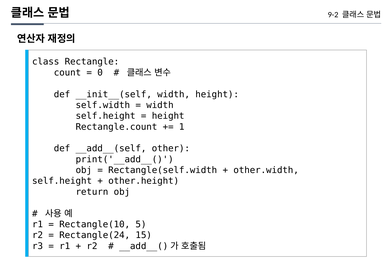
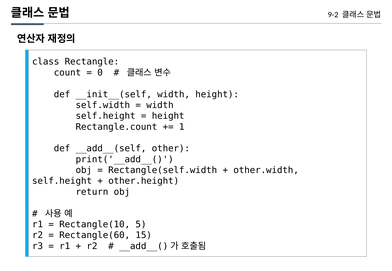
Rectangle(24: Rectangle(24 -> Rectangle(60
